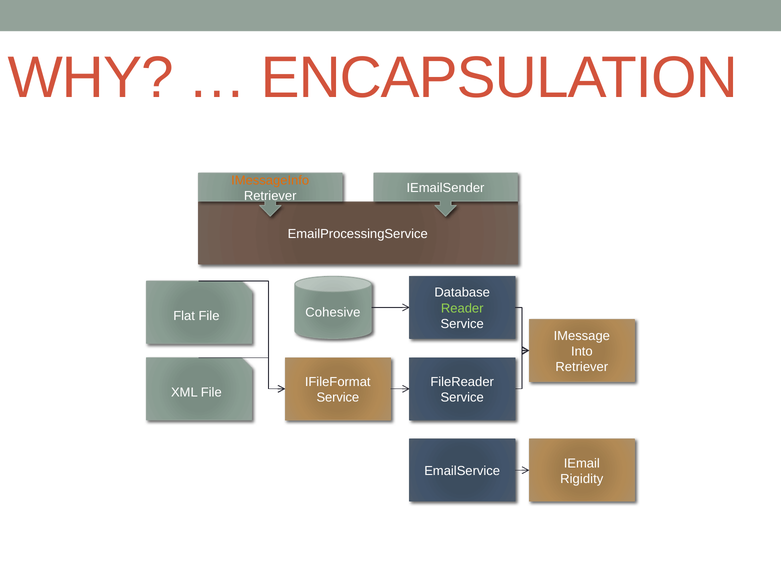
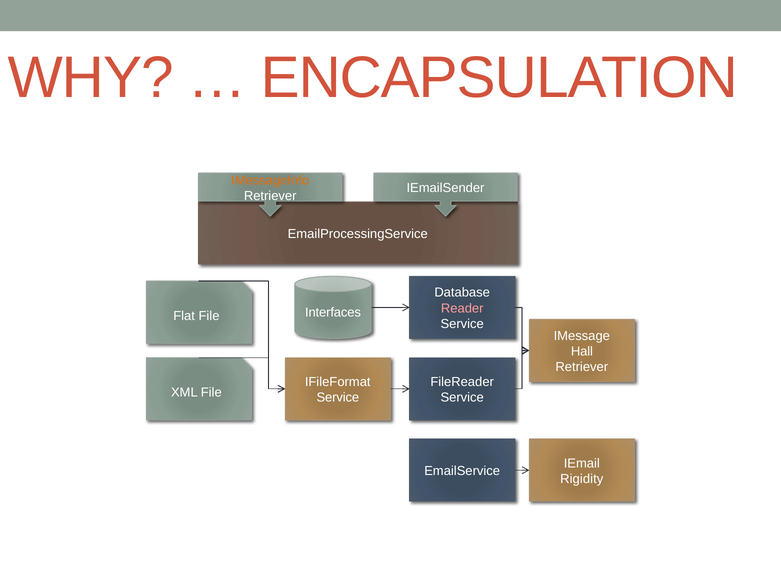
Reader colour: light green -> pink
Cohesive: Cohesive -> Interfaces
Into: Into -> Hall
